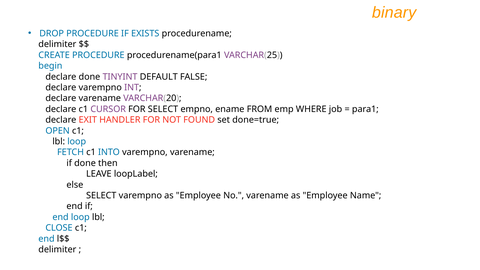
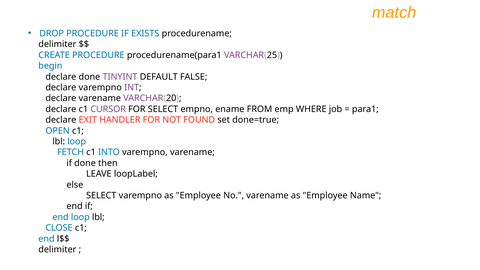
binary: binary -> match
